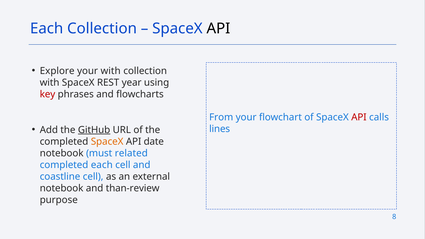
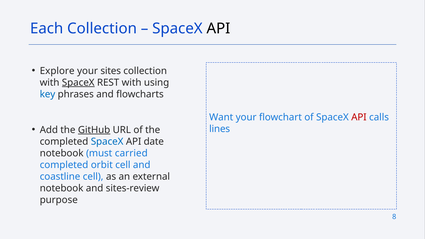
your with: with -> sites
SpaceX at (78, 83) underline: none -> present
REST year: year -> with
key colour: red -> blue
From: From -> Want
SpaceX at (107, 142) colour: orange -> blue
related: related -> carried
completed each: each -> orbit
than-review: than-review -> sites-review
